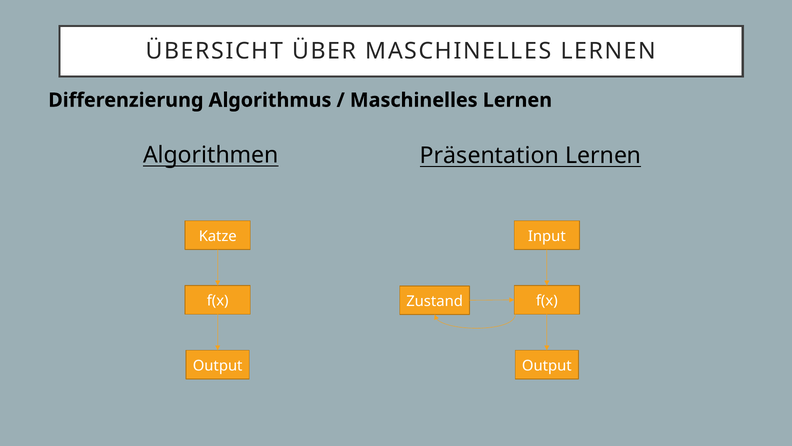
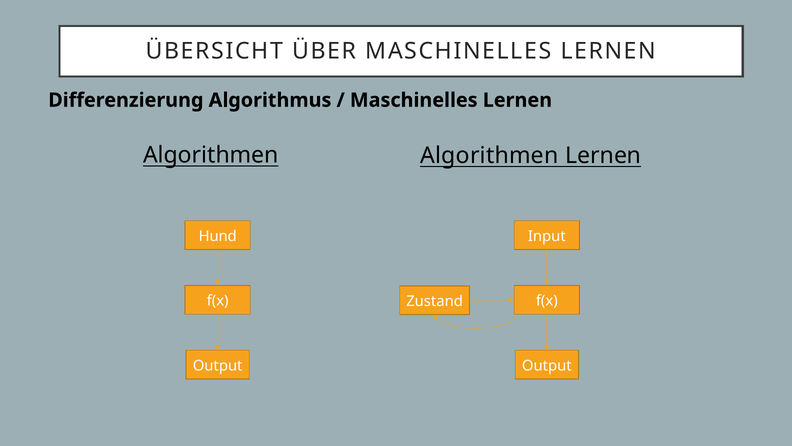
Algorithmen Präsentation: Präsentation -> Algorithmen
Katze: Katze -> Hund
